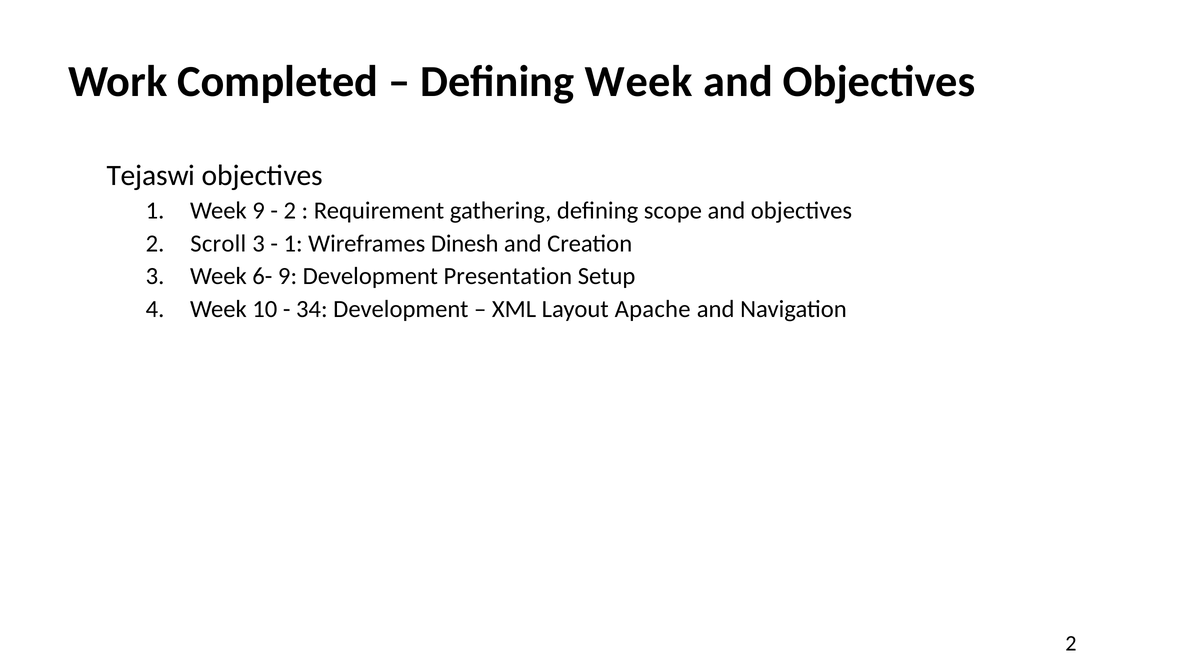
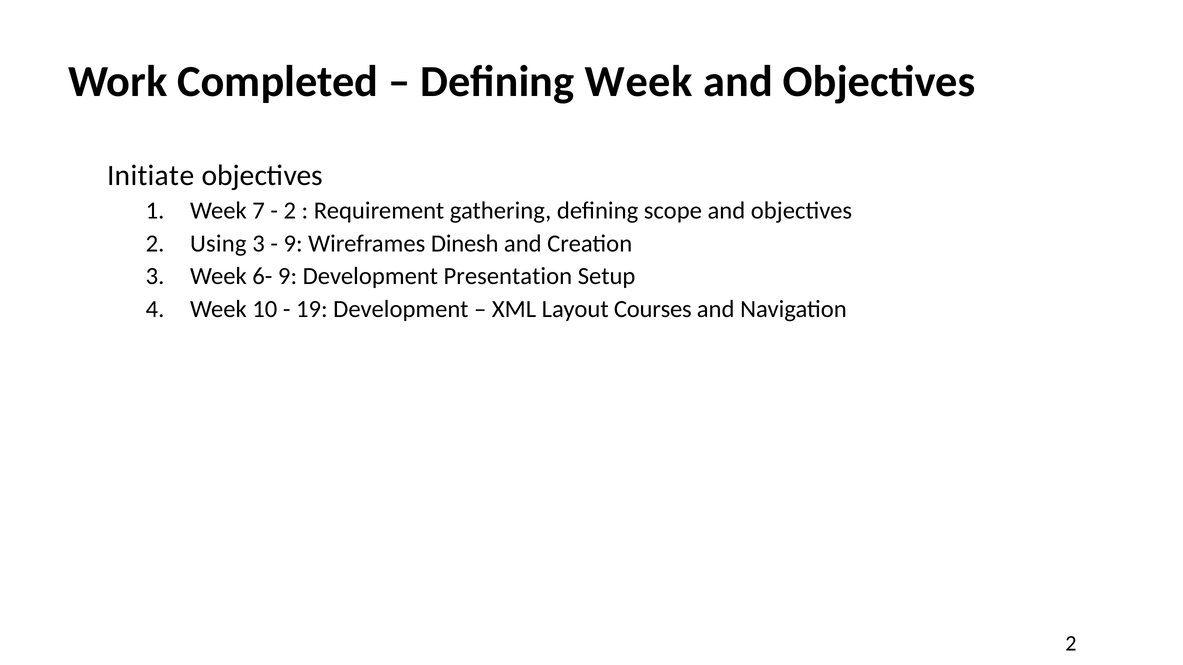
Tejaswi: Tejaswi -> Initiate
Week 9: 9 -> 7
Scroll: Scroll -> Using
1 at (293, 244): 1 -> 9
34: 34 -> 19
Apache: Apache -> Courses
